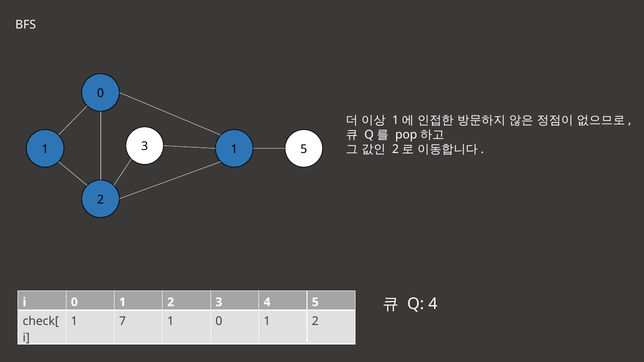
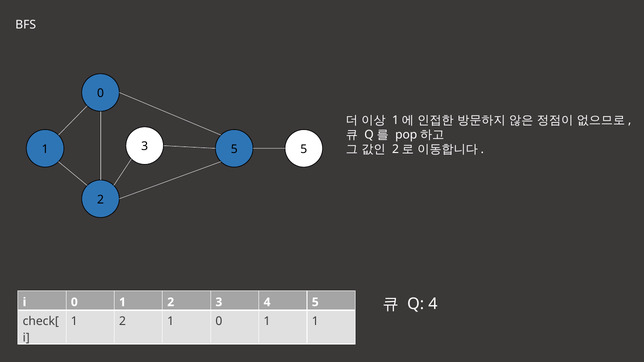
3 1: 1 -> 5
7 at (123, 322): 7 -> 2
1 0 1 2: 2 -> 1
